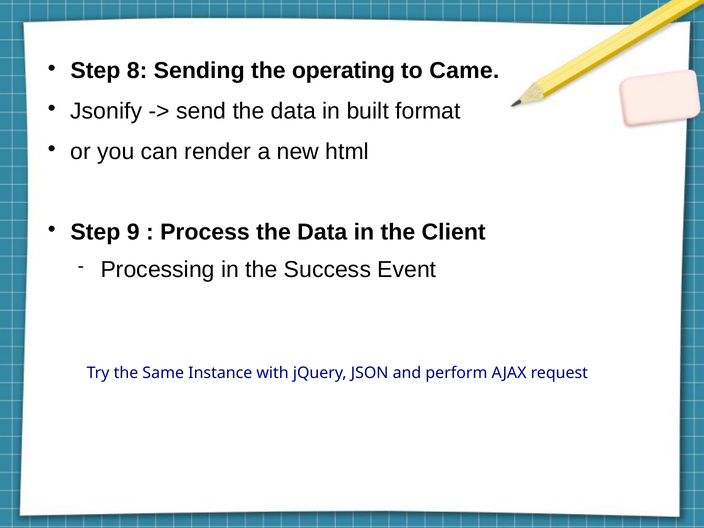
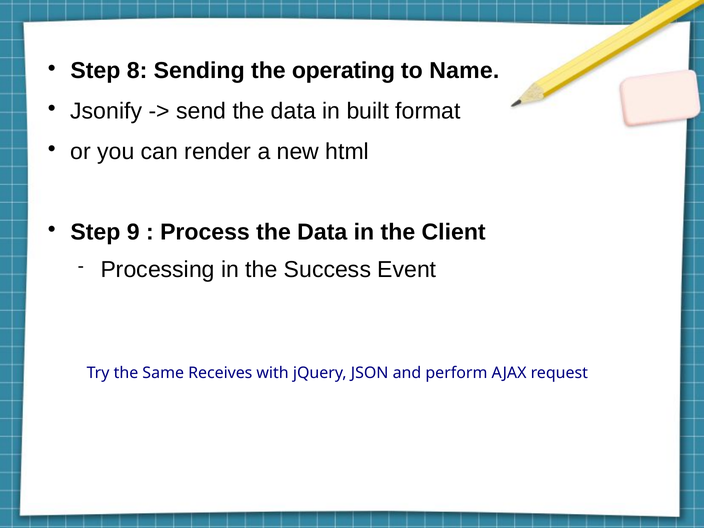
Came: Came -> Name
Instance: Instance -> Receives
